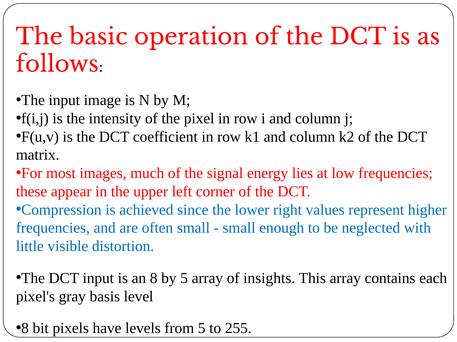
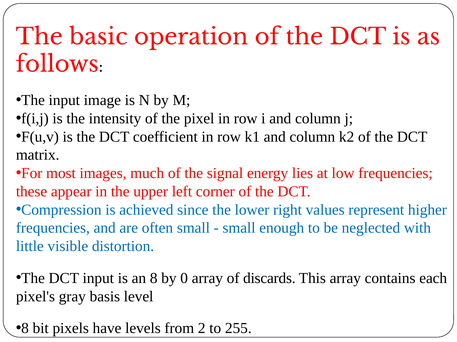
by 5: 5 -> 0
insights: insights -> discards
from 5: 5 -> 2
